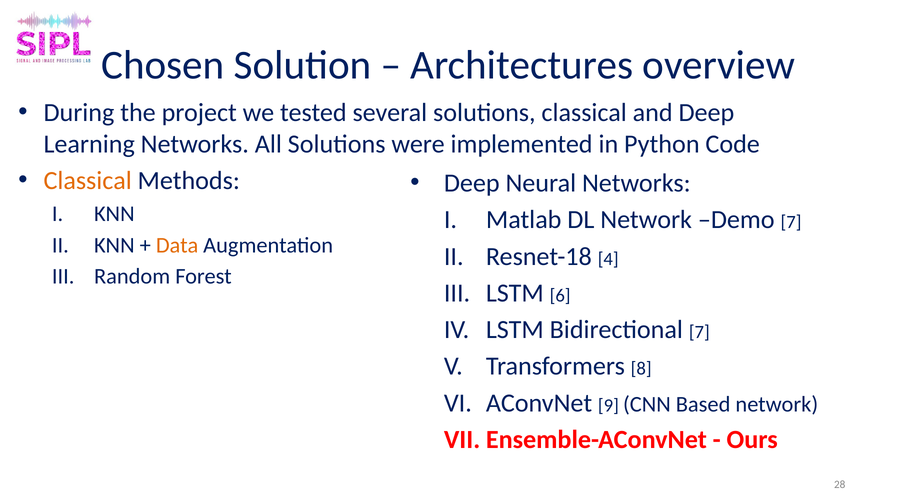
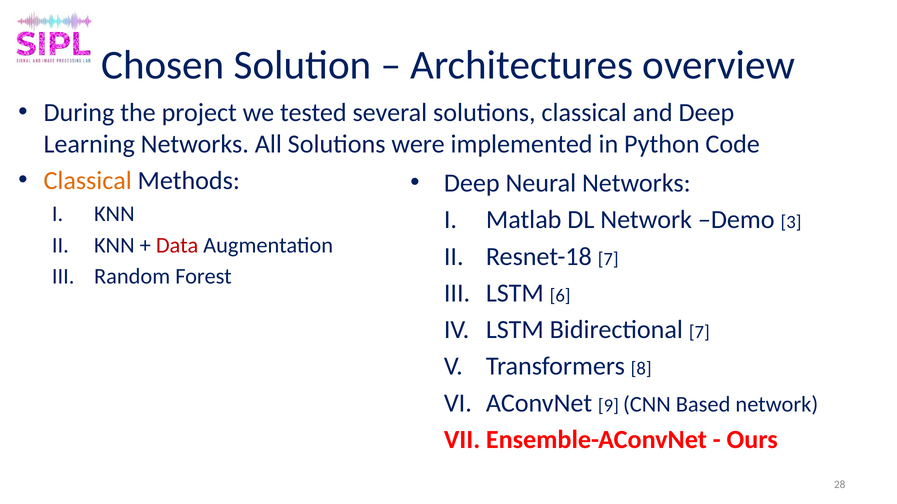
Demo 7: 7 -> 3
Data colour: orange -> red
Resnet-18 4: 4 -> 7
